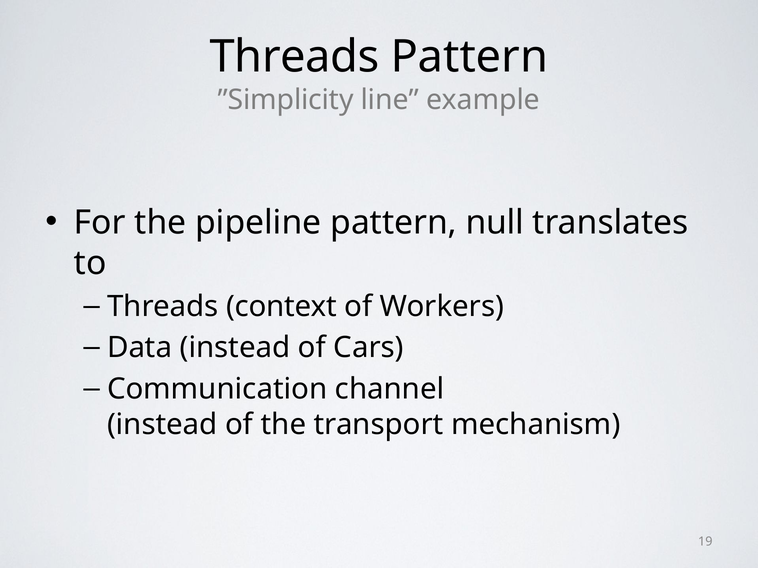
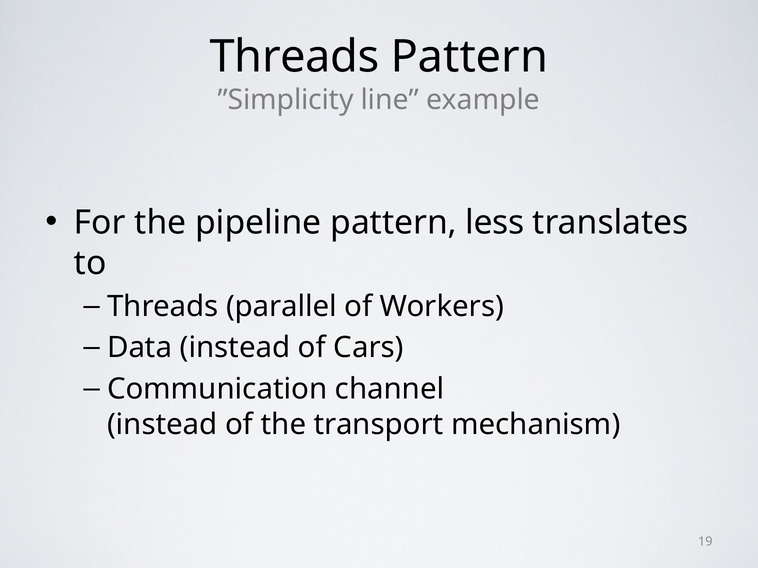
null: null -> less
context: context -> parallel
